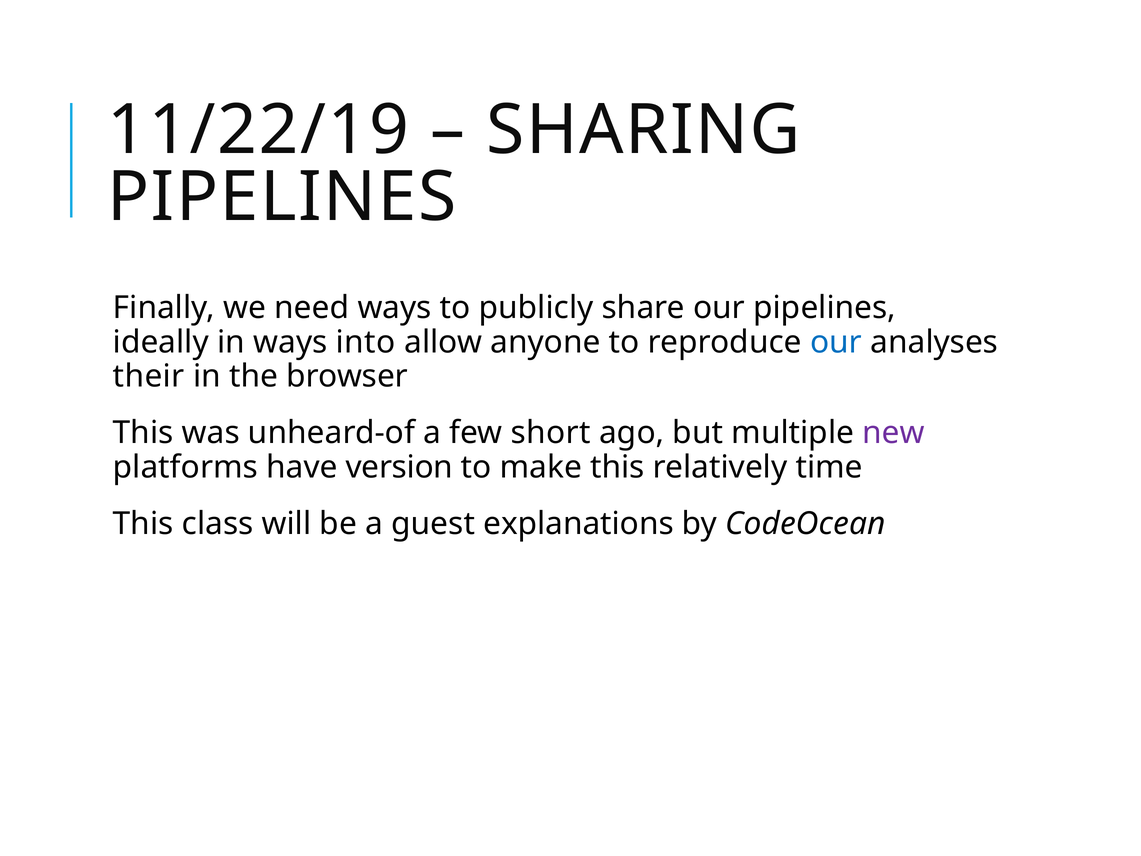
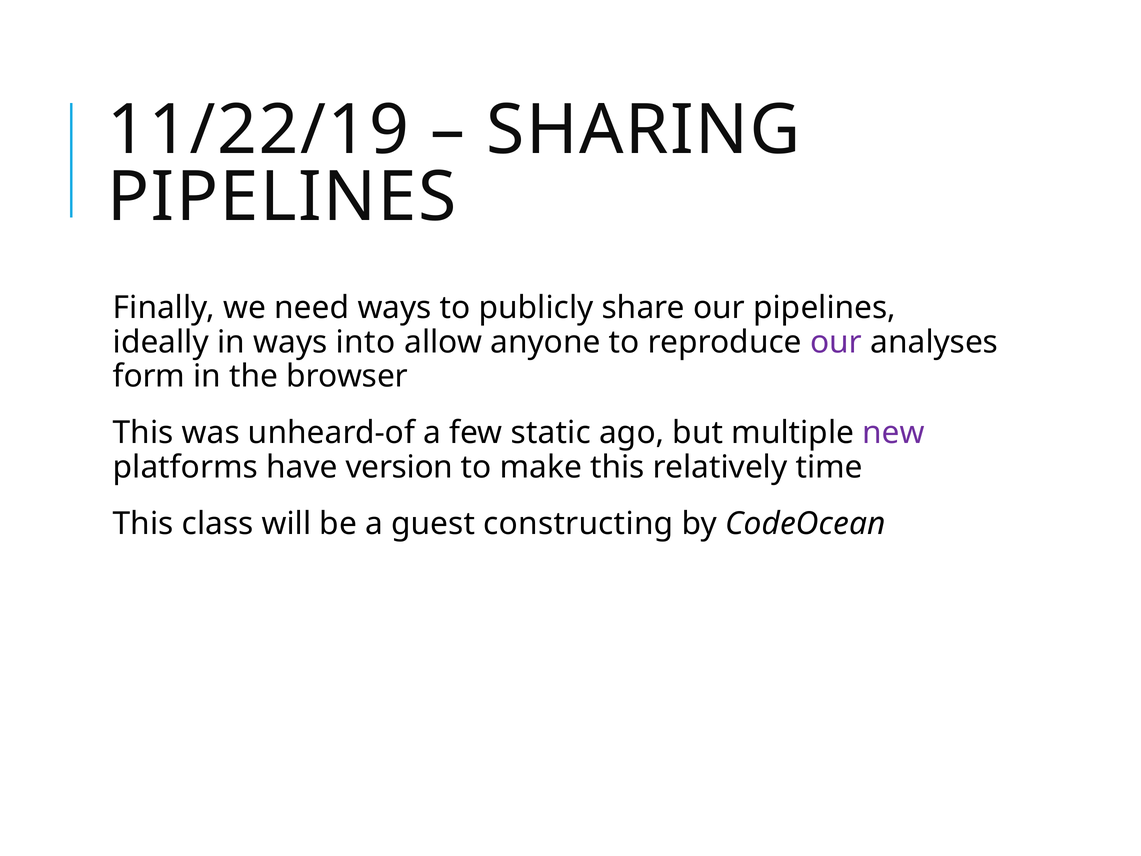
our at (836, 342) colour: blue -> purple
their: their -> form
short: short -> static
explanations: explanations -> constructing
